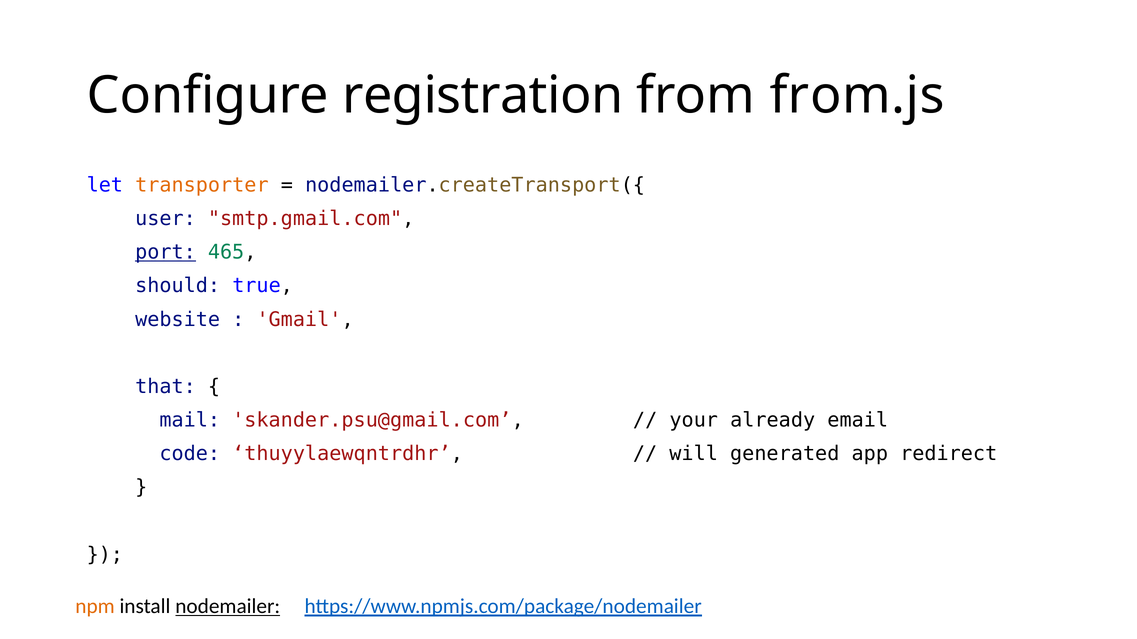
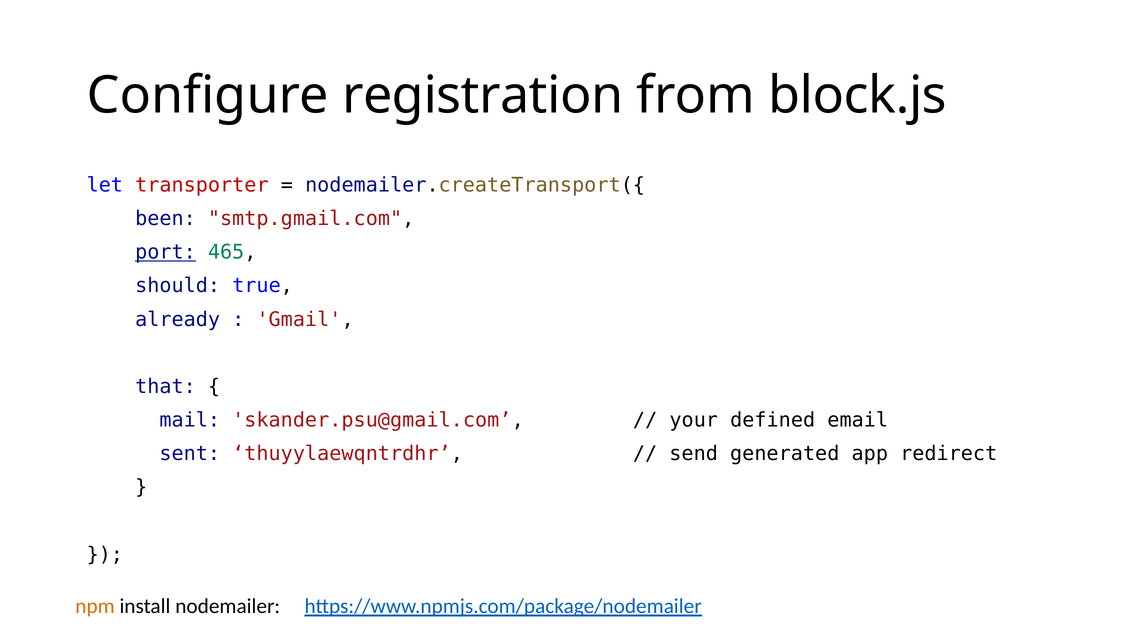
from.js: from.js -> block.js
transporter colour: orange -> red
user: user -> been
website: website -> already
already: already -> defined
code: code -> sent
will: will -> send
nodemailer underline: present -> none
